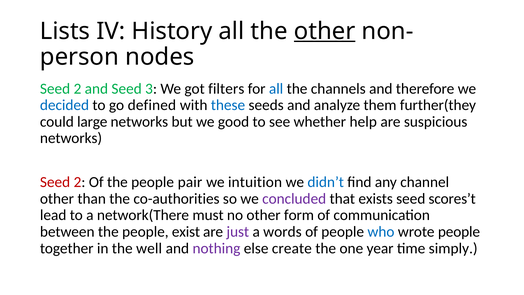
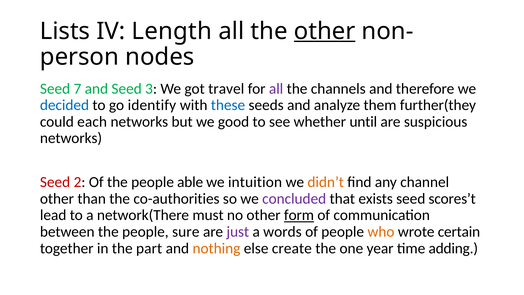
History: History -> Length
2 at (77, 89): 2 -> 7
filters: filters -> travel
all at (276, 89) colour: blue -> purple
defined: defined -> identify
large: large -> each
help: help -> until
pair: pair -> able
didn’t colour: blue -> orange
form underline: none -> present
exist: exist -> sure
who colour: blue -> orange
wrote people: people -> certain
well: well -> part
nothing colour: purple -> orange
simply: simply -> adding
